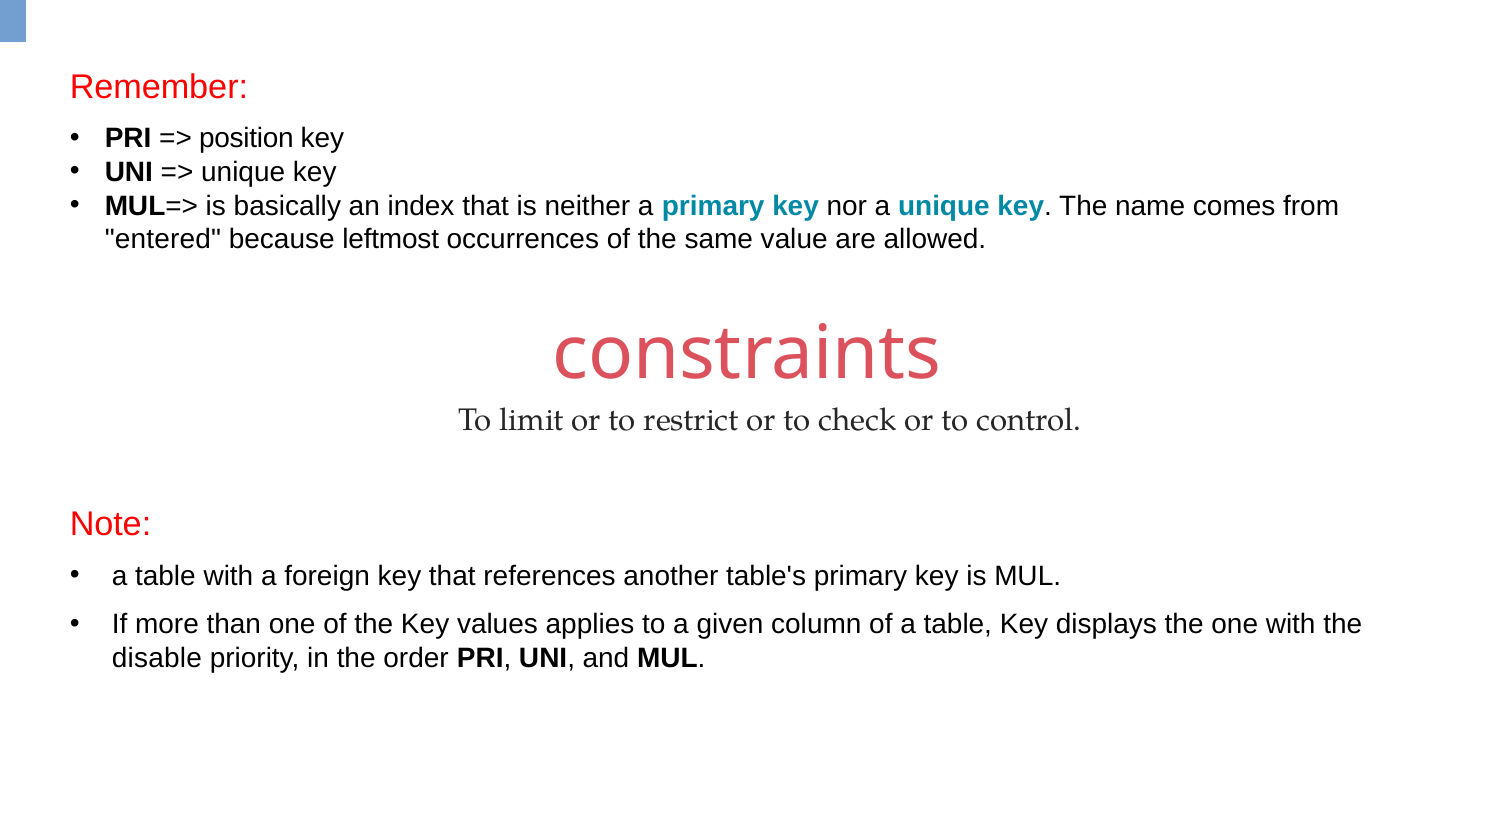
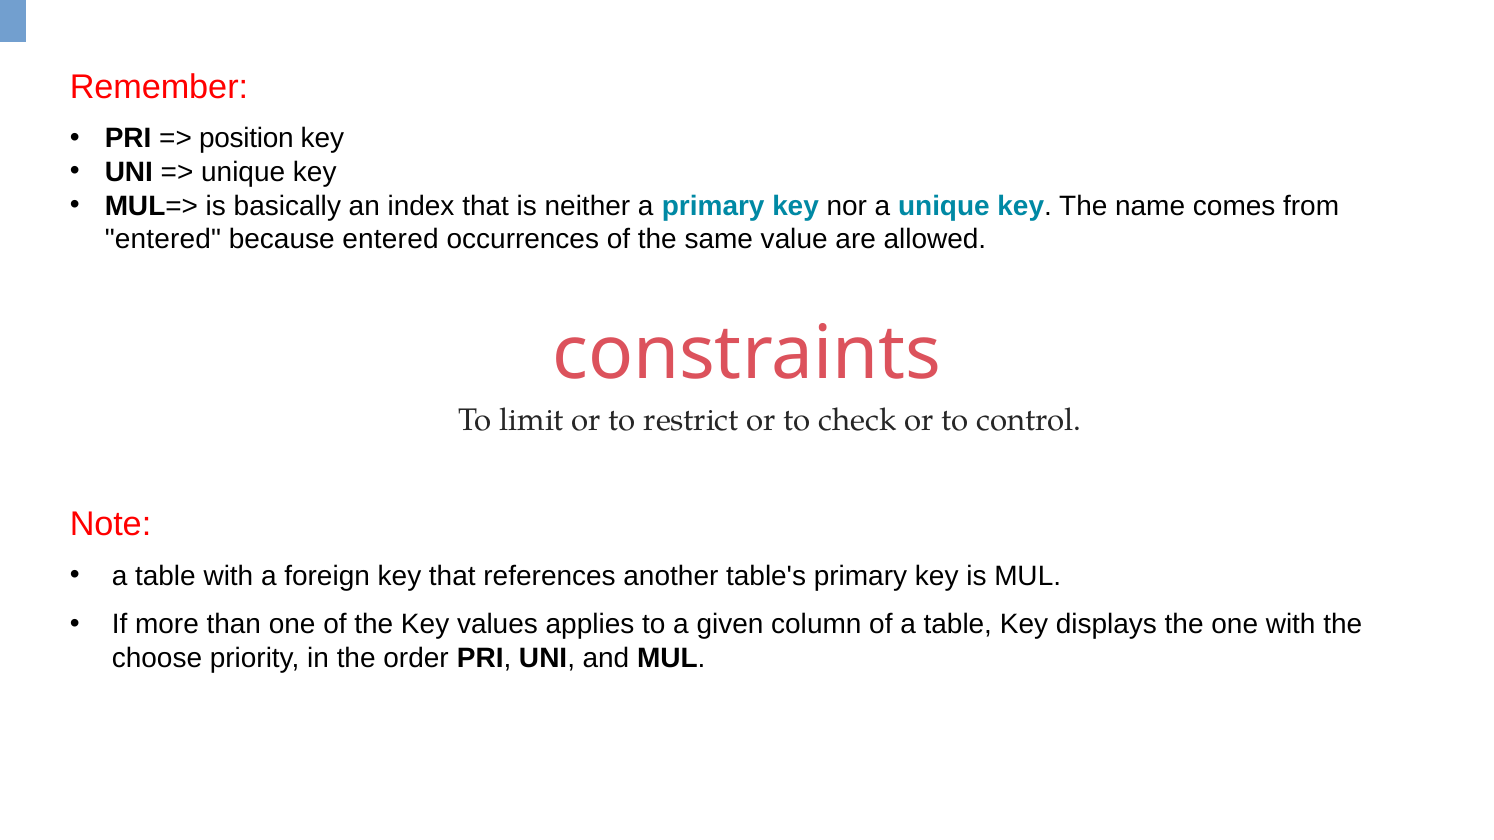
because leftmost: leftmost -> entered
disable: disable -> choose
